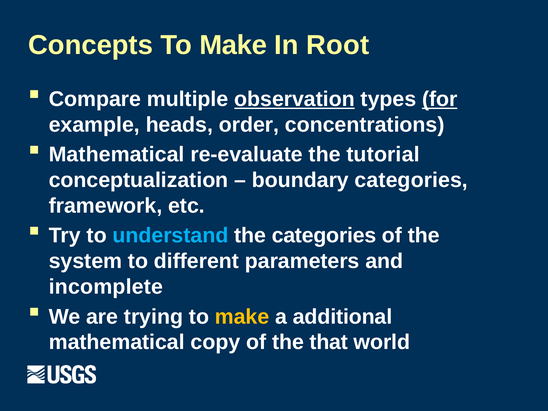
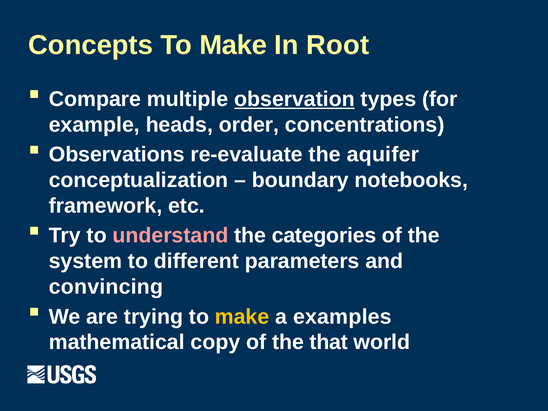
for underline: present -> none
Mathematical at (117, 155): Mathematical -> Observations
tutorial: tutorial -> aquifer
boundary categories: categories -> notebooks
understand colour: light blue -> pink
incomplete: incomplete -> convincing
additional: additional -> examples
